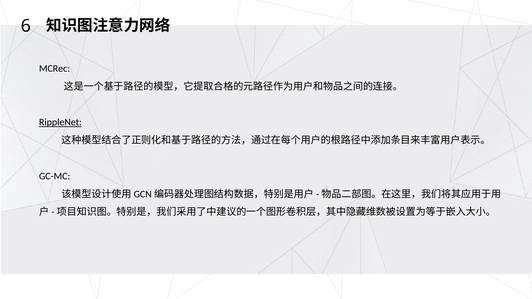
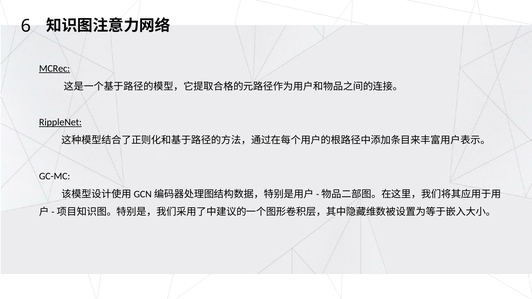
MCRec underline: none -> present
